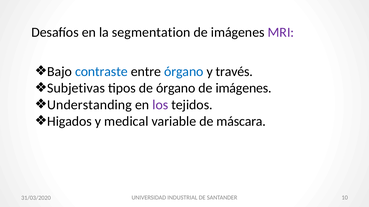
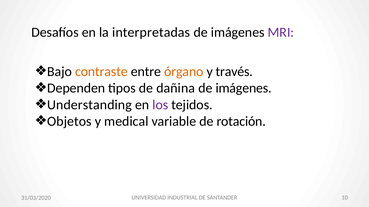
segmentation: segmentation -> interpretadas
contraste colour: blue -> orange
órgano at (184, 72) colour: blue -> orange
Subjetivas: Subjetivas -> Dependen
de órgano: órgano -> dañina
Higados: Higados -> Objetos
máscara: máscara -> rotación
